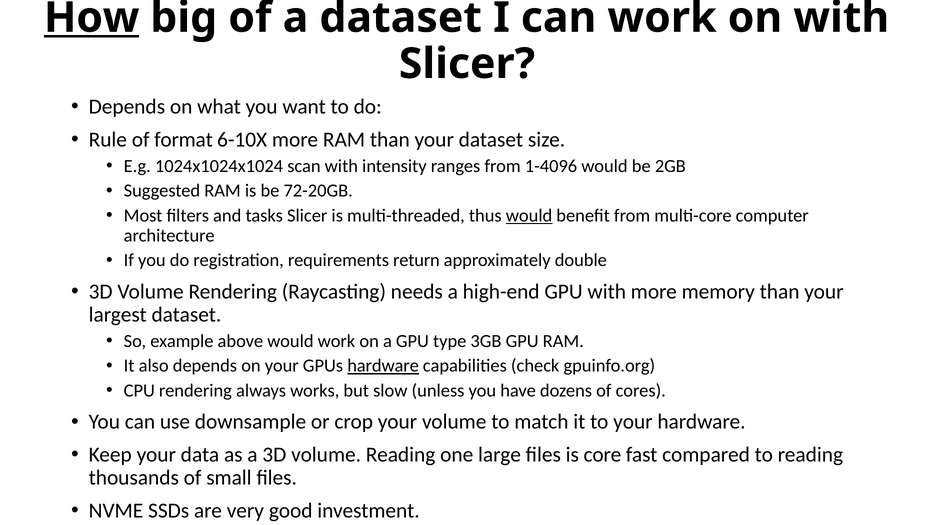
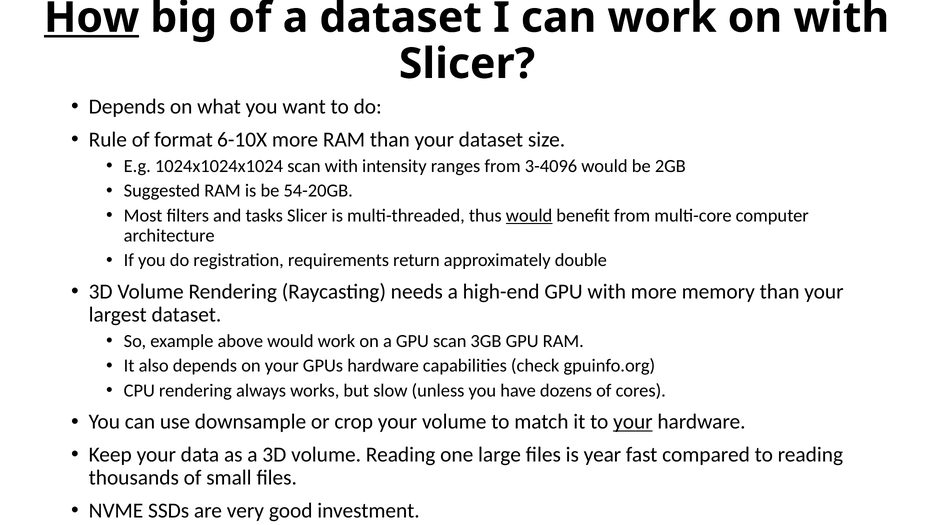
1-4096: 1-4096 -> 3-4096
72-20GB: 72-20GB -> 54-20GB
GPU type: type -> scan
hardware at (383, 366) underline: present -> none
your at (633, 422) underline: none -> present
core: core -> year
